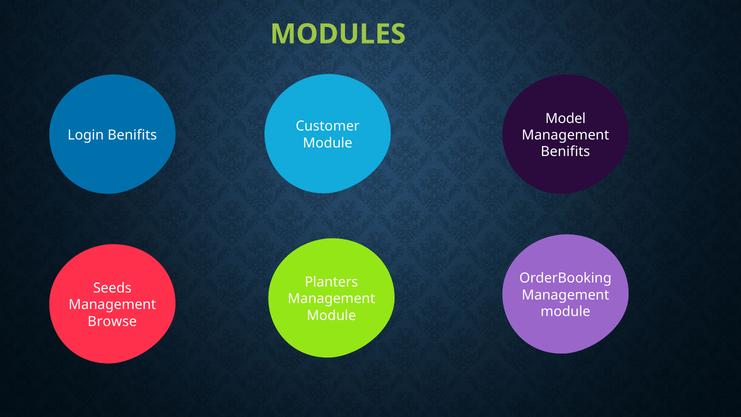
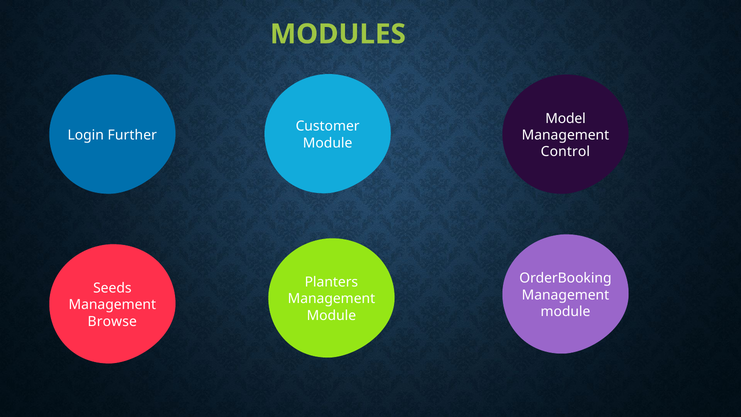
Login Benifits: Benifits -> Further
Benifits at (565, 152): Benifits -> Control
